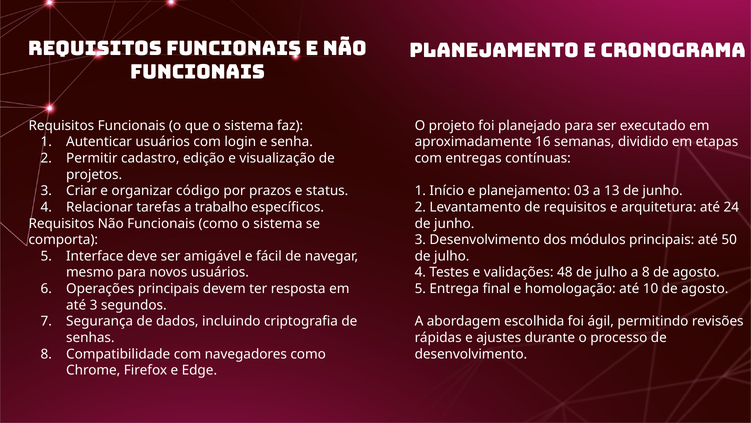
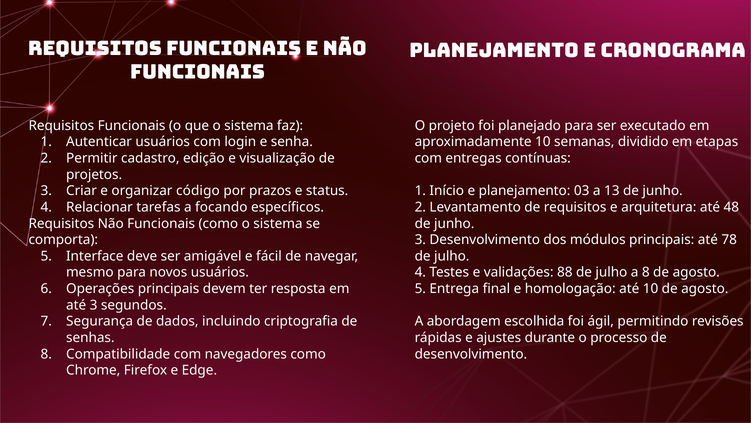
aproximadamente 16: 16 -> 10
trabalho: trabalho -> focando
24: 24 -> 48
50: 50 -> 78
48: 48 -> 88
